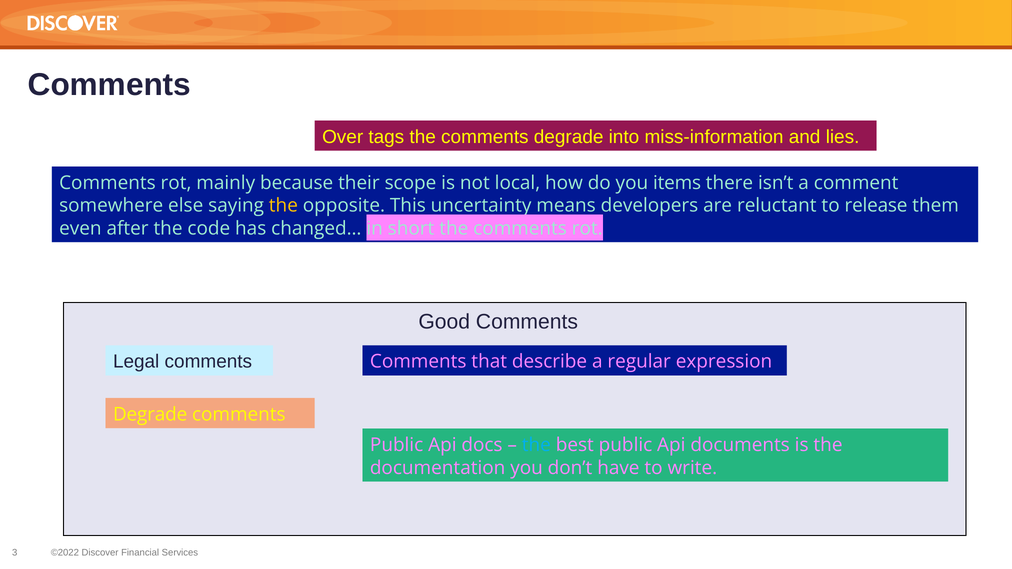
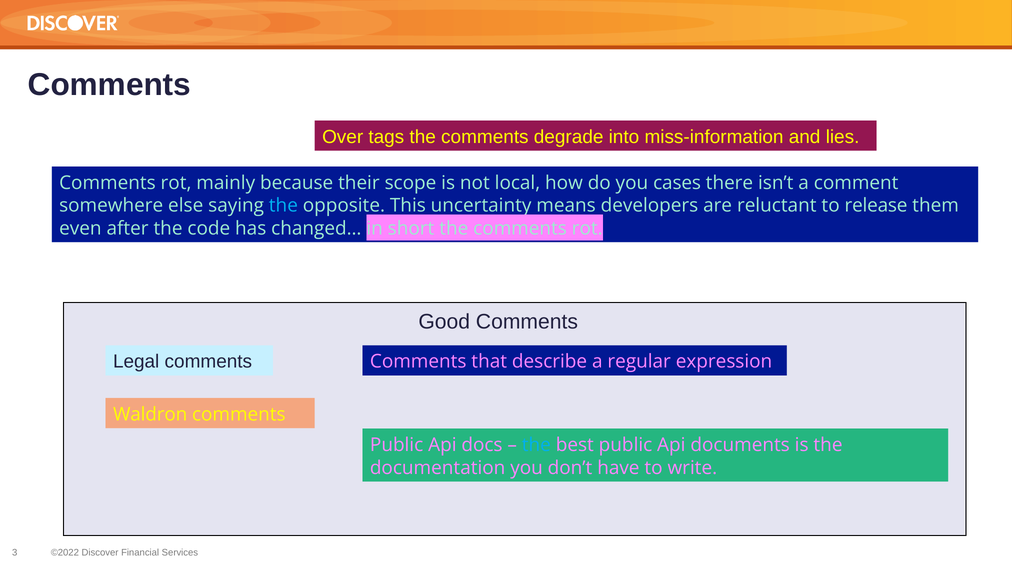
items: items -> cases
the at (283, 206) colour: yellow -> light blue
Degrade at (150, 415): Degrade -> Waldron
